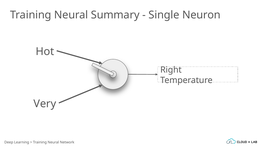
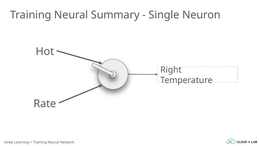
Very: Very -> Rate
